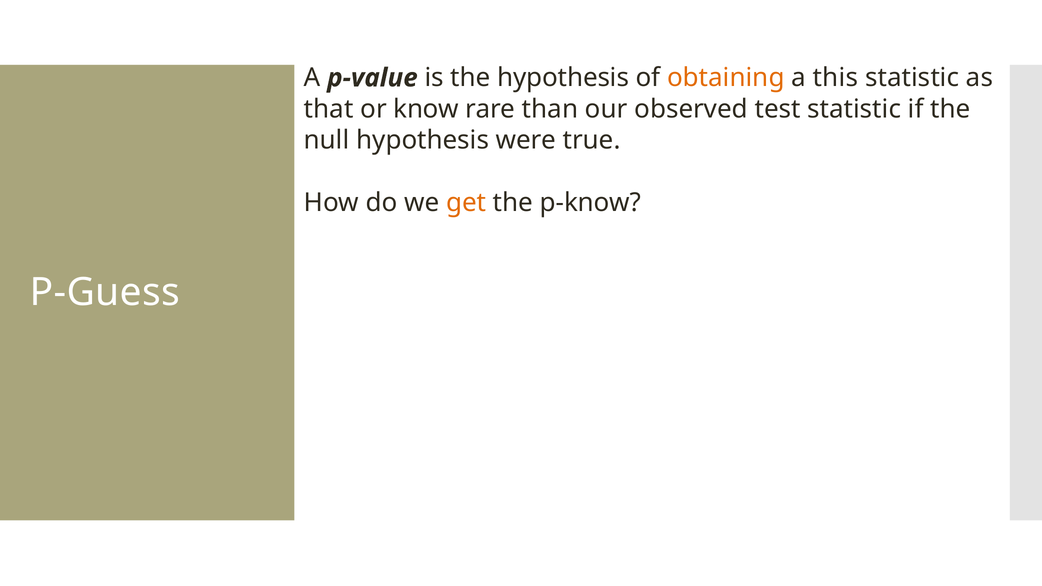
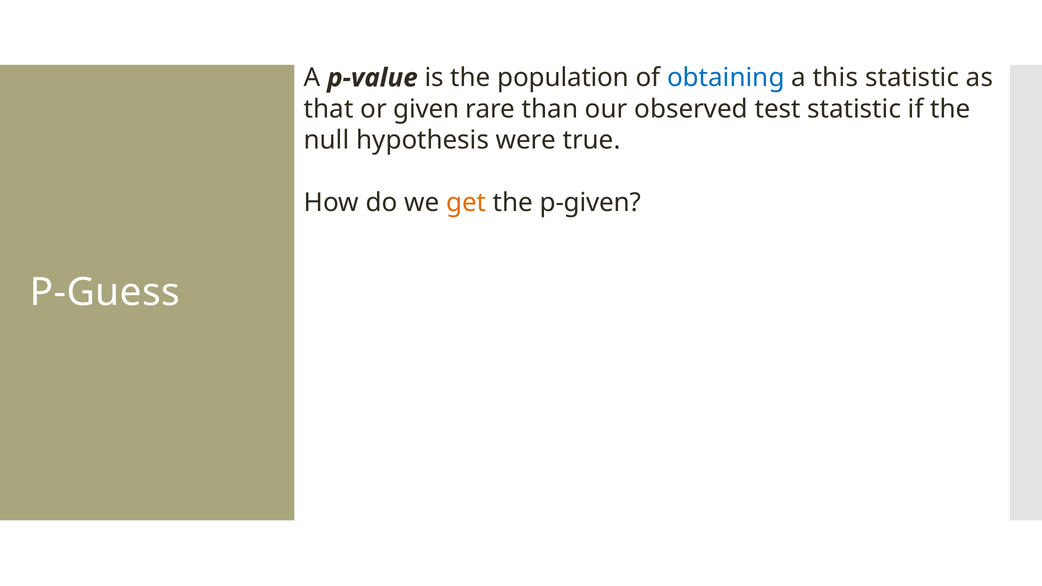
the hypothesis: hypothesis -> population
obtaining colour: orange -> blue
know: know -> given
p-know: p-know -> p-given
